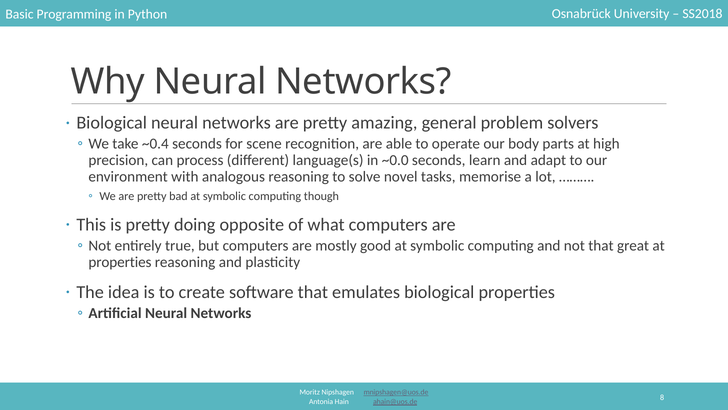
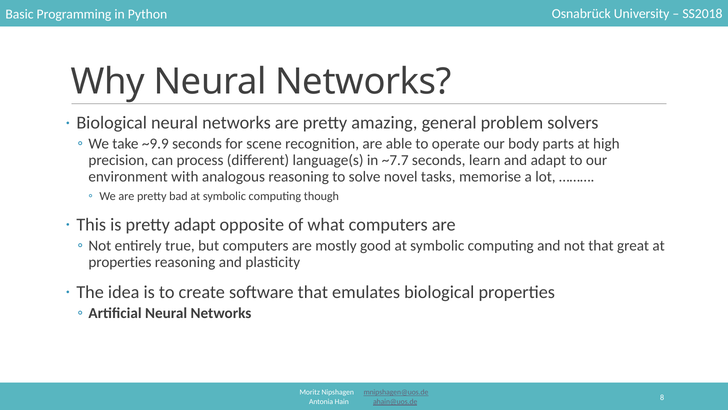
~0.4: ~0.4 -> ~9.9
~0.0: ~0.0 -> ~7.7
pretty doing: doing -> adapt
